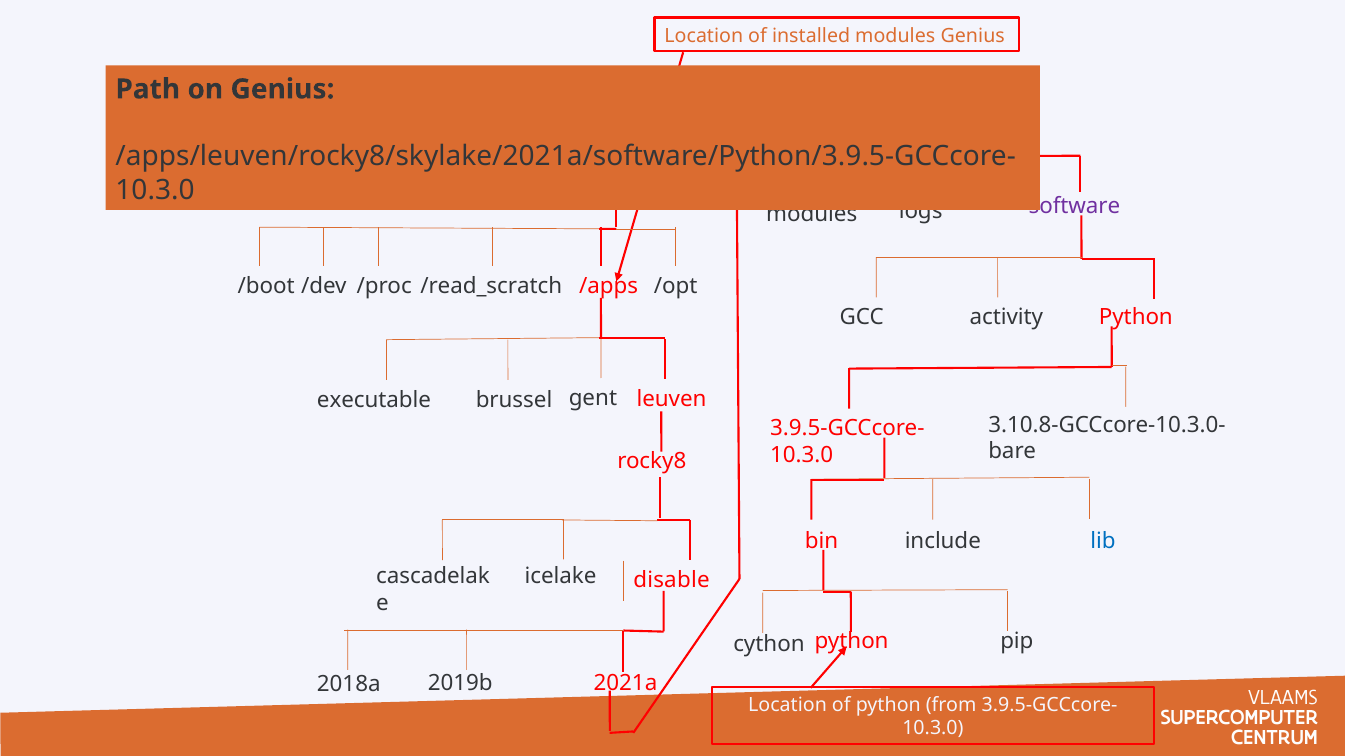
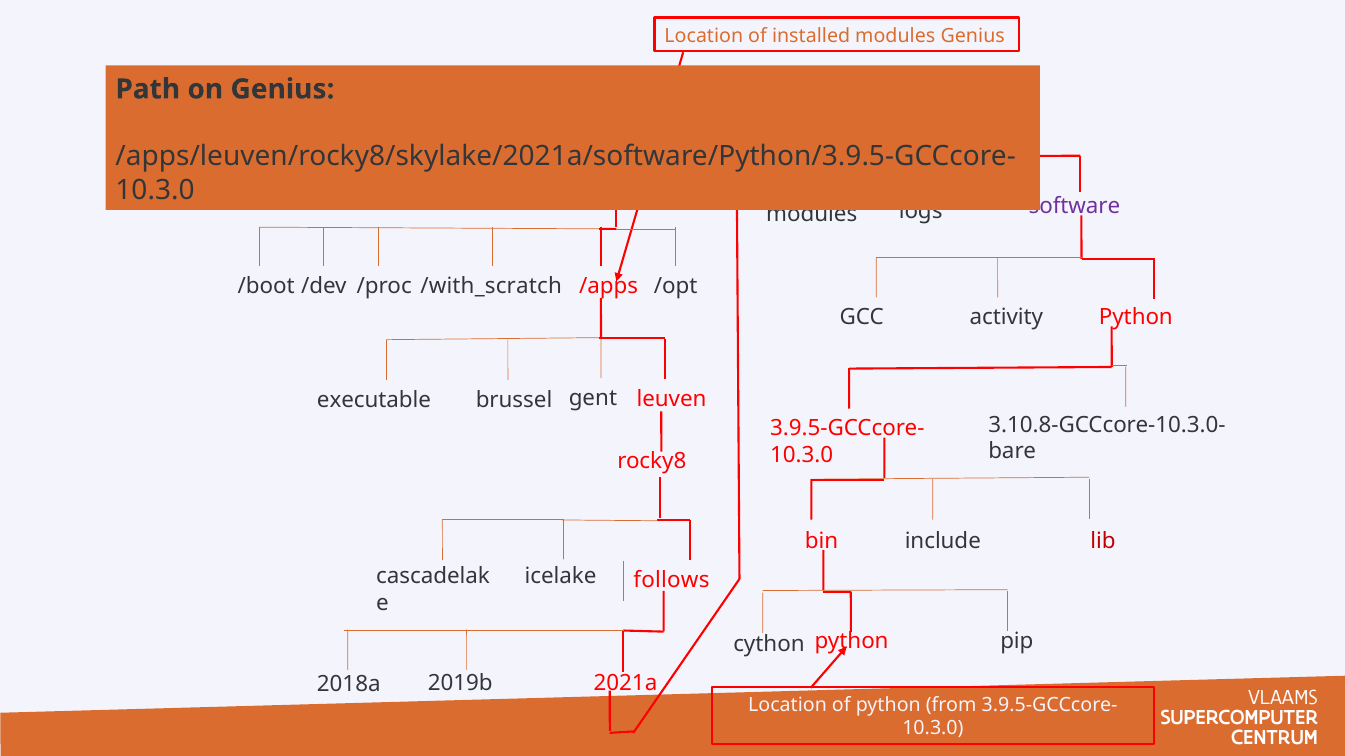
/read_scratch: /read_scratch -> /with_scratch
lib colour: blue -> red
disable: disable -> follows
